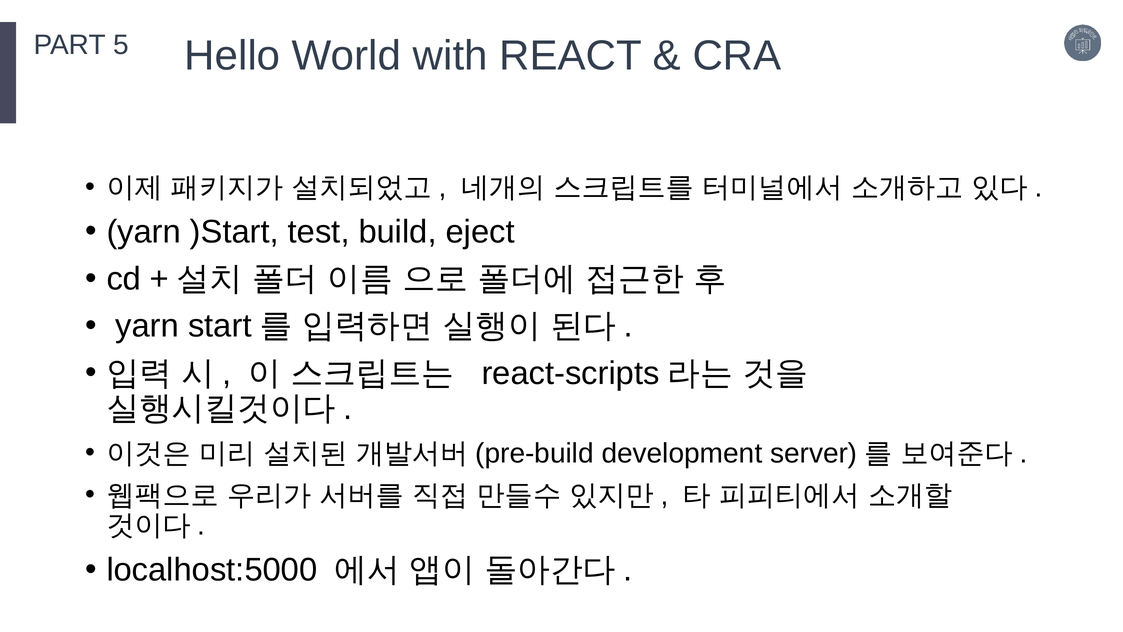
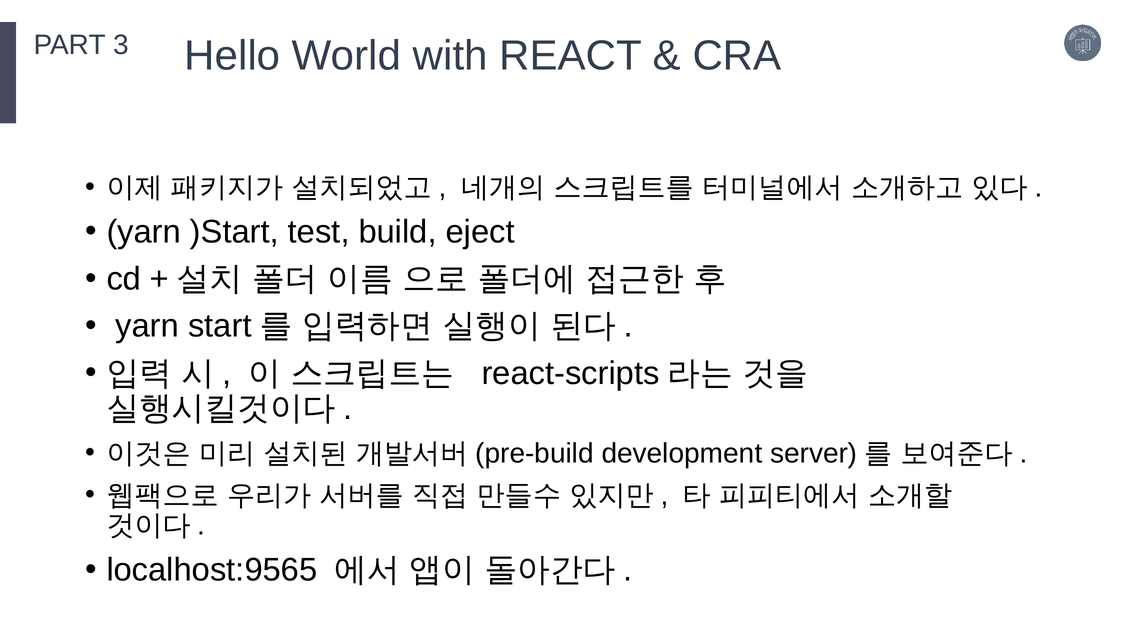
5: 5 -> 3
localhost:5000: localhost:5000 -> localhost:9565
